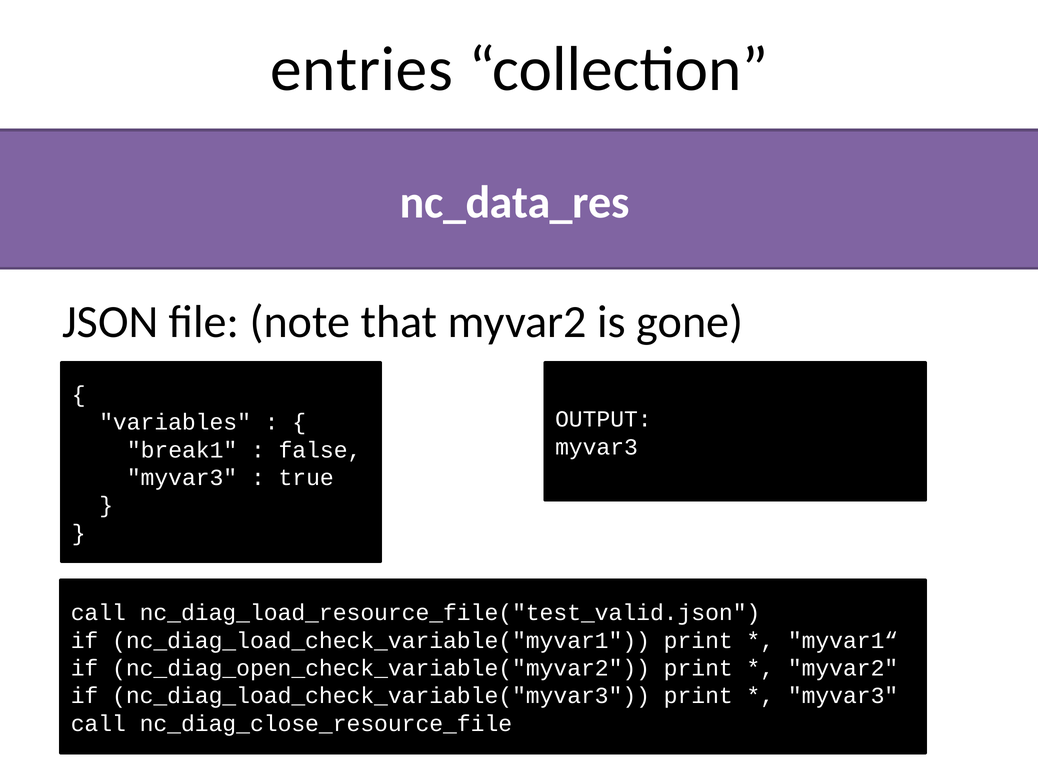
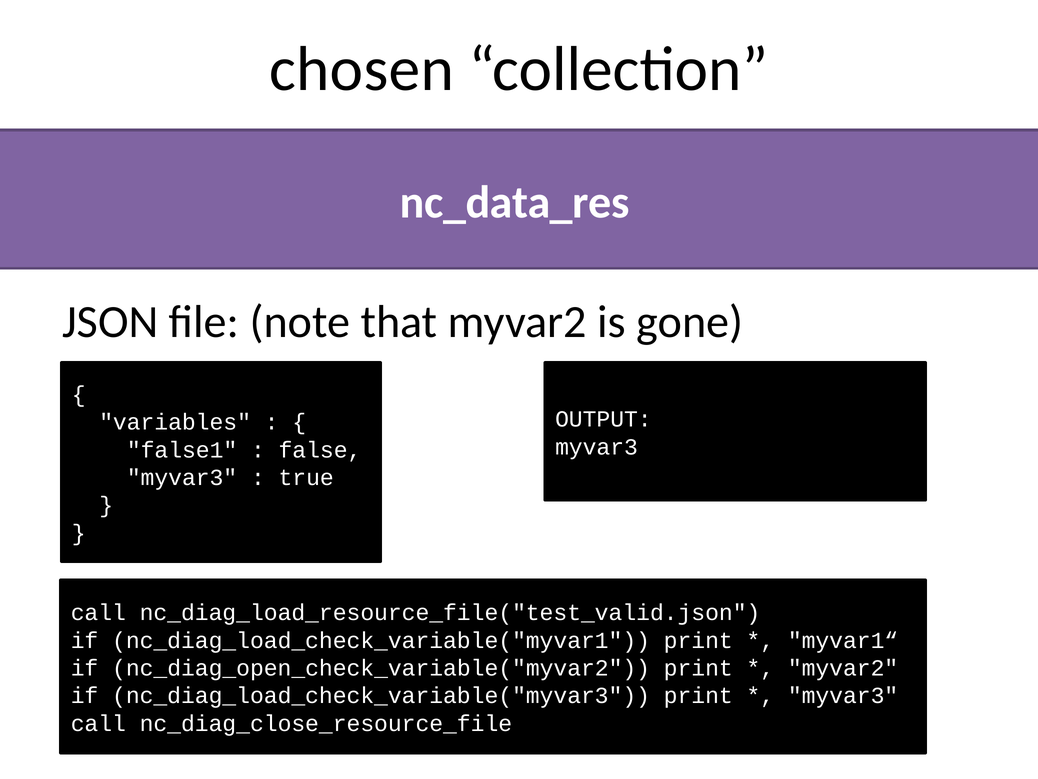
entries: entries -> chosen
break1: break1 -> false1
